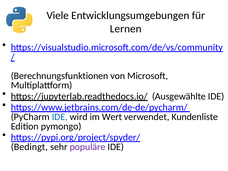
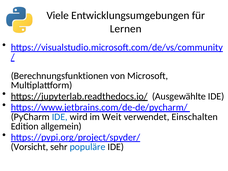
Wert: Wert -> Weit
Kundenliste: Kundenliste -> Einschalten
pymongo: pymongo -> allgemein
Bedingt: Bedingt -> Vorsicht
populäre colour: purple -> blue
